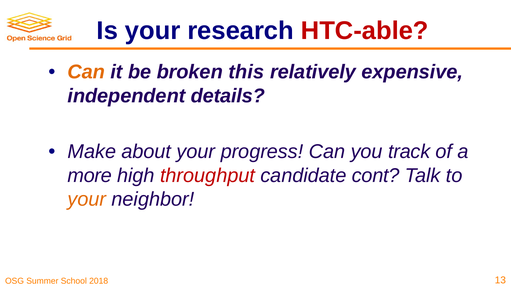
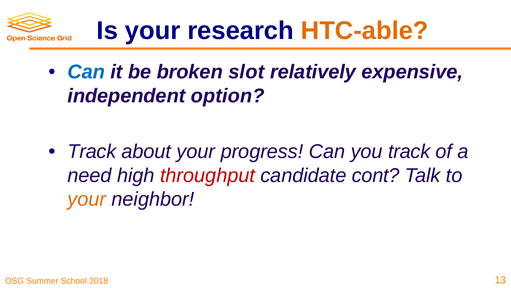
HTC-able colour: red -> orange
Can at (86, 72) colour: orange -> blue
this: this -> slot
details: details -> option
Make at (92, 151): Make -> Track
more: more -> need
